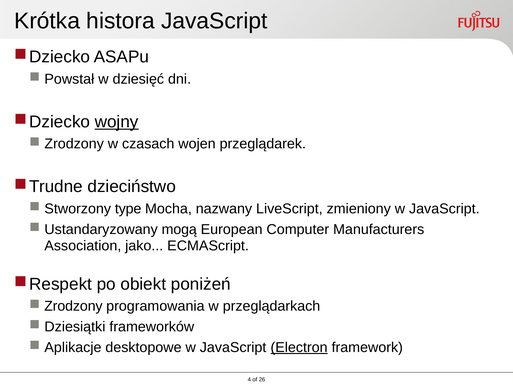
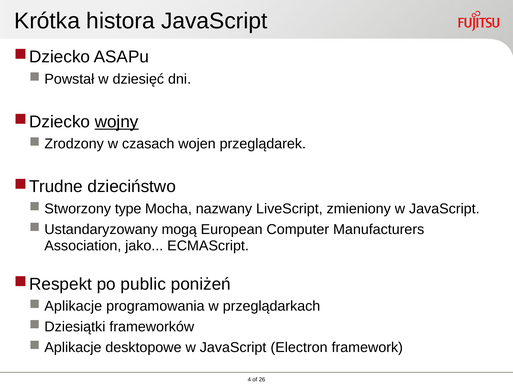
obiekt: obiekt -> public
Zrodzony at (73, 306): Zrodzony -> Aplikacje
Electron underline: present -> none
